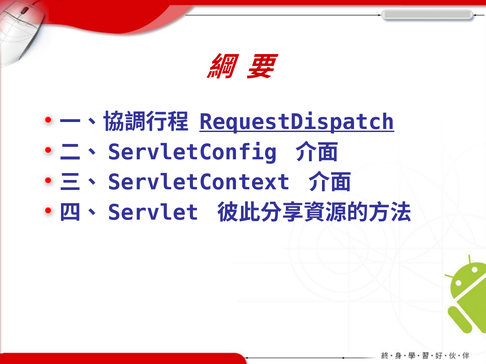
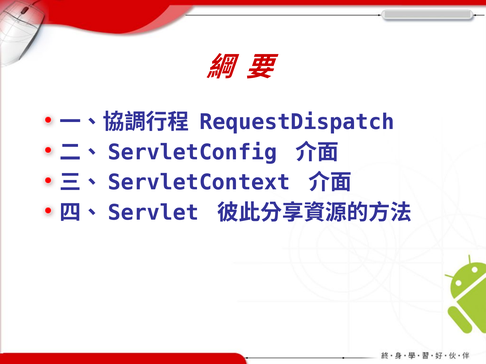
RequestDispatch underline: present -> none
